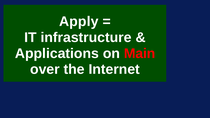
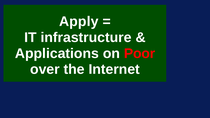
Main: Main -> Poor
